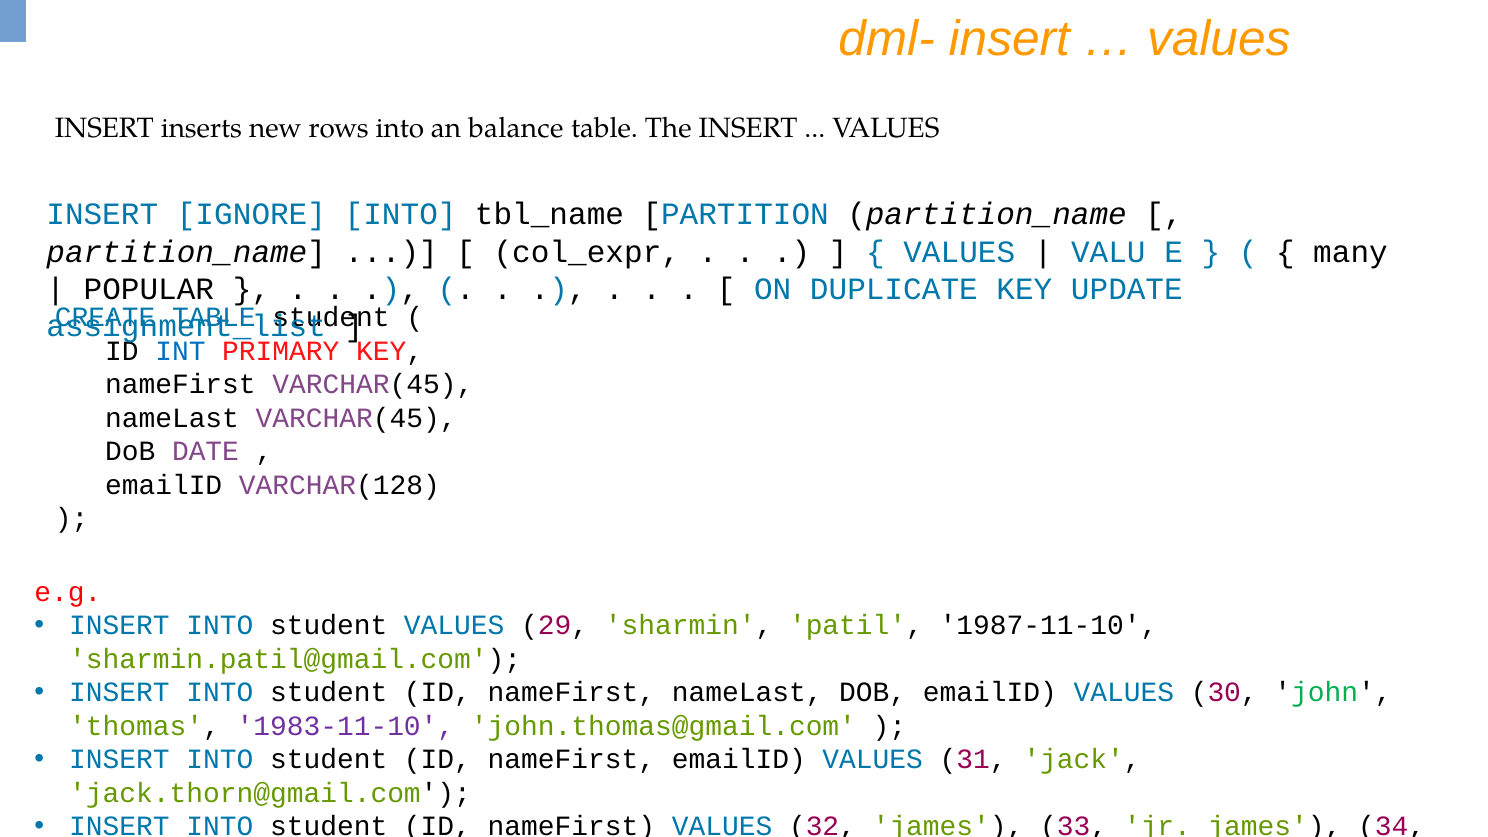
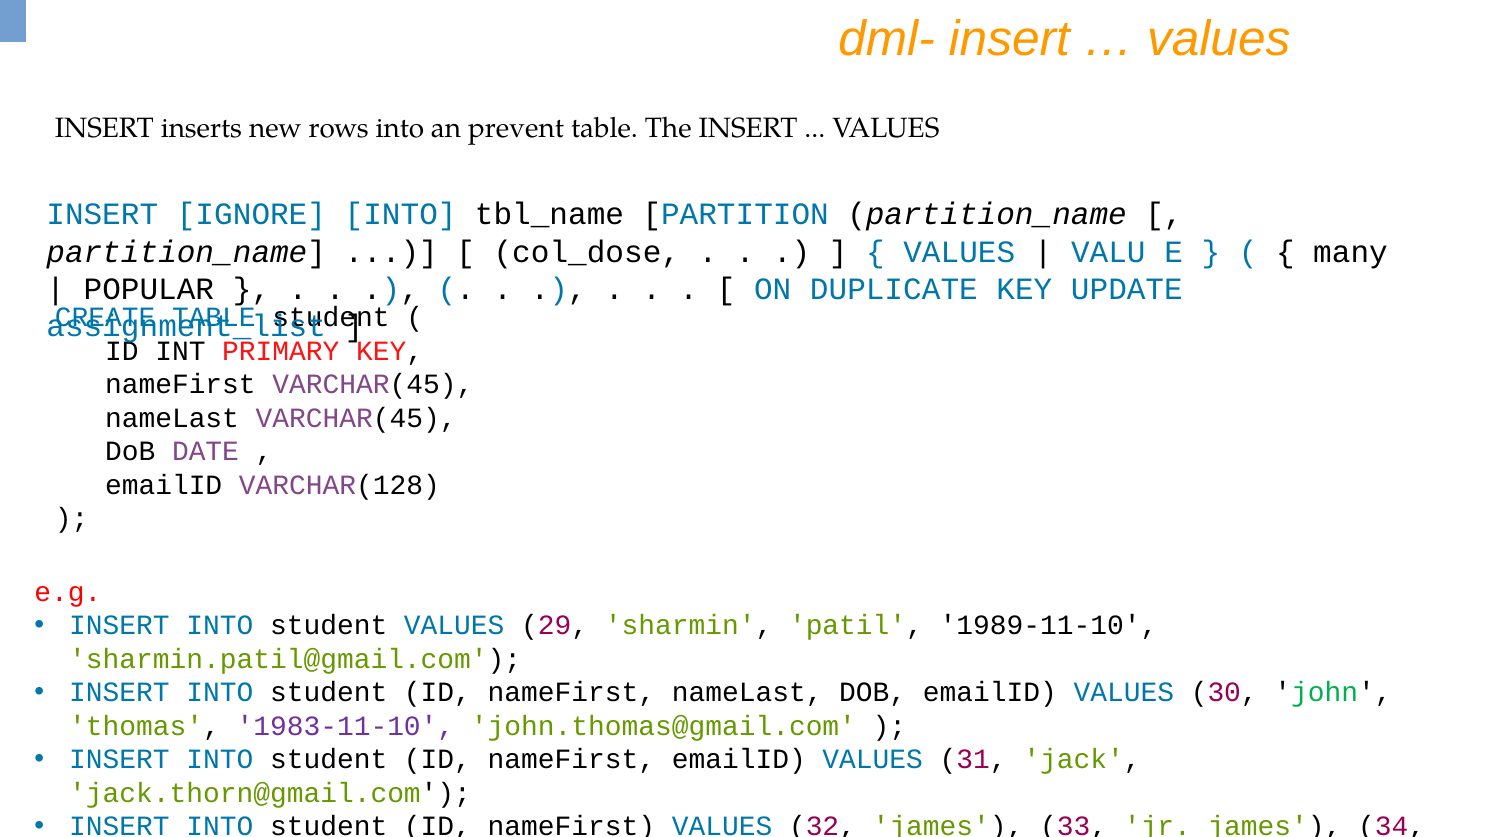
balance: balance -> prevent
col_expr: col_expr -> col_dose
INT colour: blue -> black
1987-11-10: 1987-11-10 -> 1989-11-10
